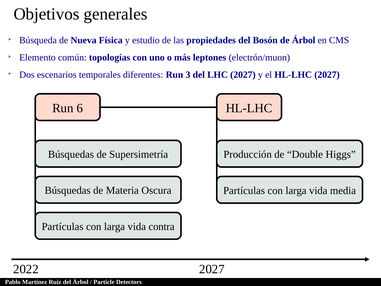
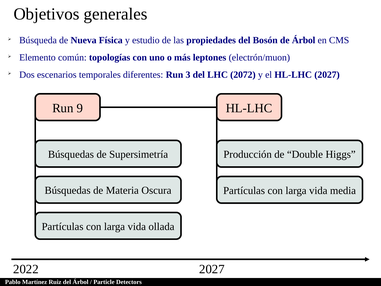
LHC 2027: 2027 -> 2072
6: 6 -> 9
contra: contra -> ollada
